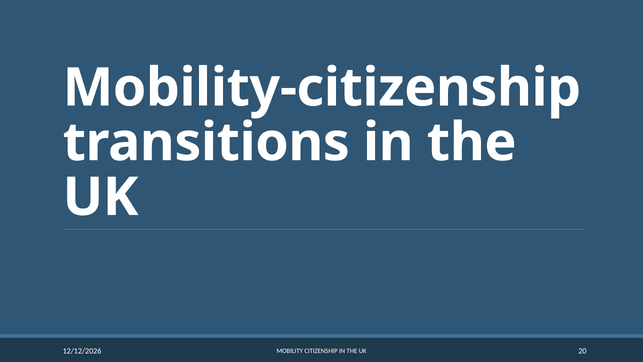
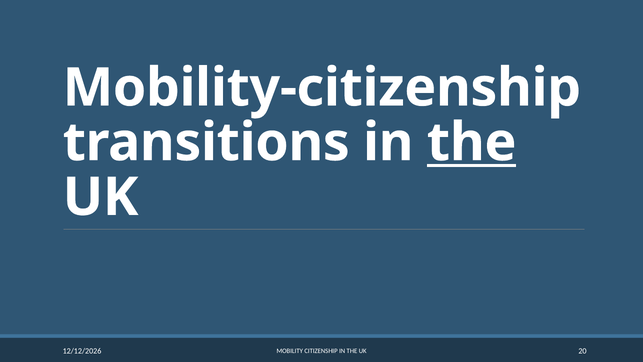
the at (472, 142) underline: none -> present
